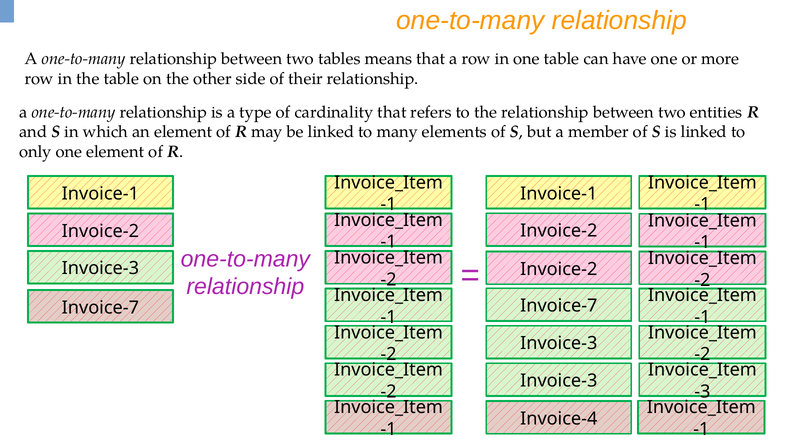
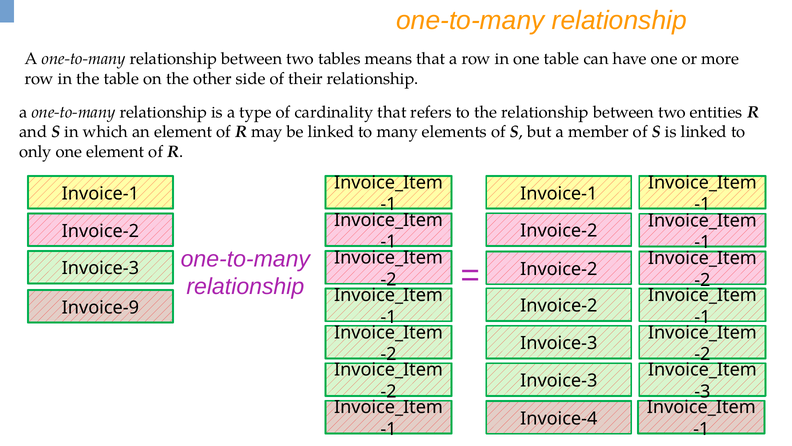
Invoice-7 at (559, 306): Invoice-7 -> Invoice-2
Invoice-7 at (100, 307): Invoice-7 -> Invoice-9
